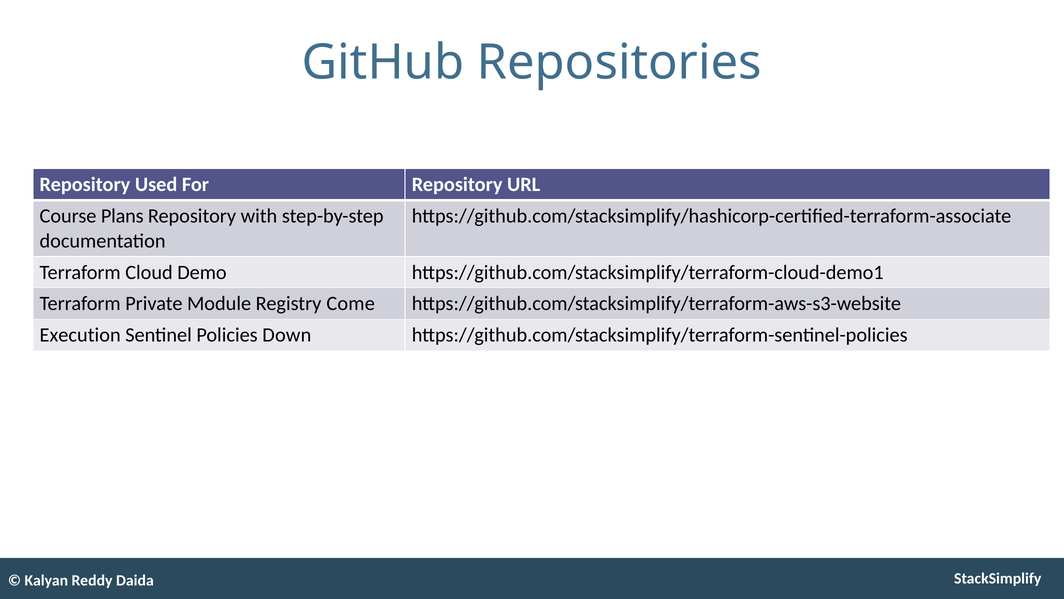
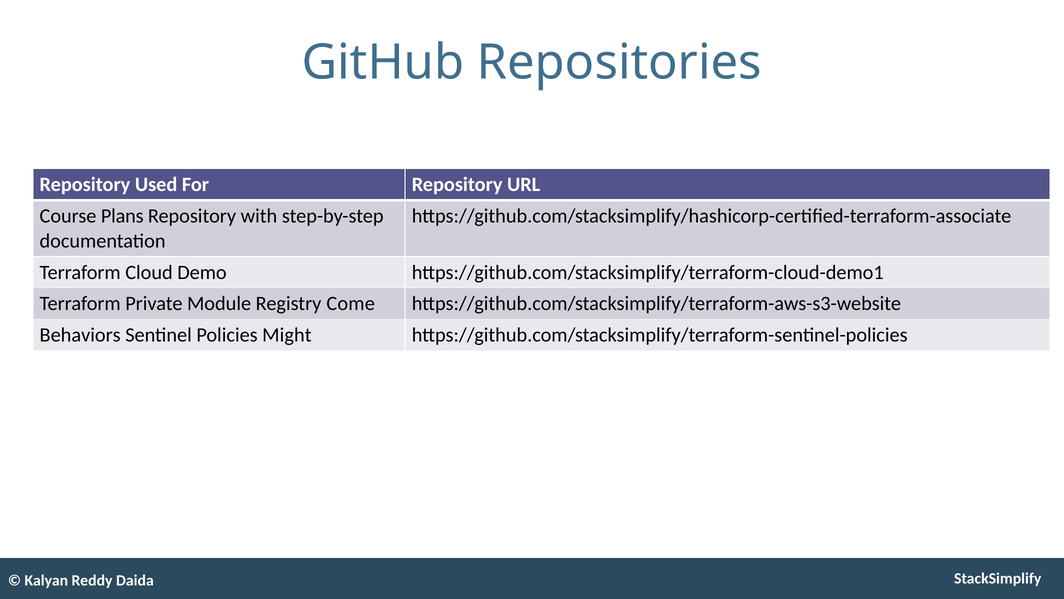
Execution: Execution -> Behaviors
Down: Down -> Might
